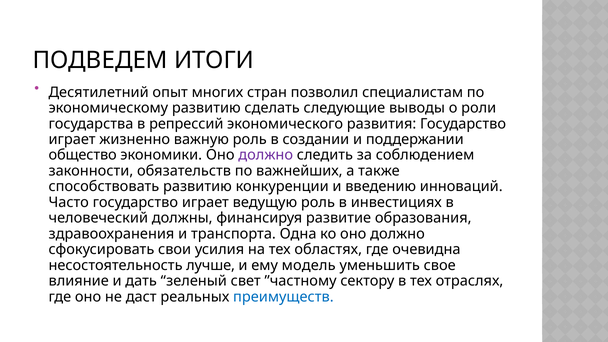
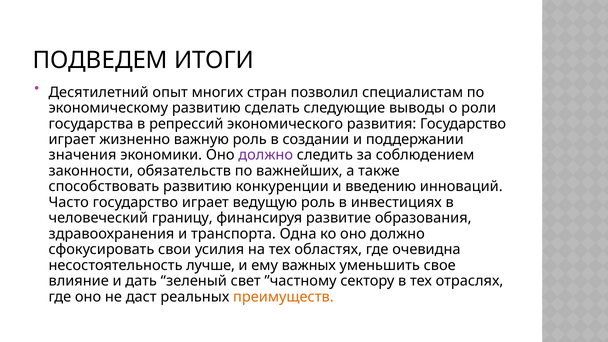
общество: общество -> значения
должны: должны -> границу
модель: модель -> важных
преимуществ colour: blue -> orange
